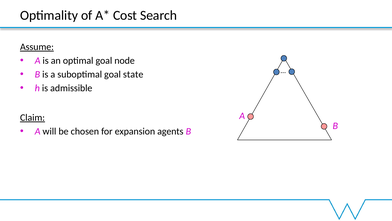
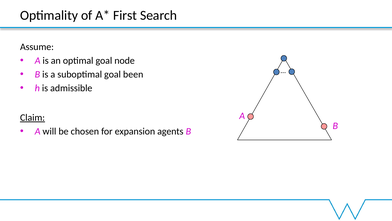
Cost: Cost -> First
Assume underline: present -> none
state: state -> been
